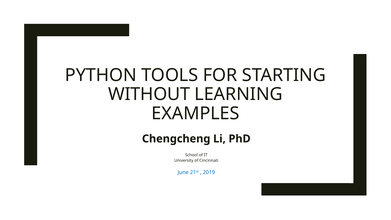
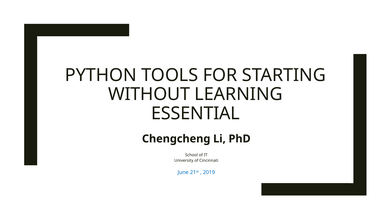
EXAMPLES: EXAMPLES -> ESSENTIAL
